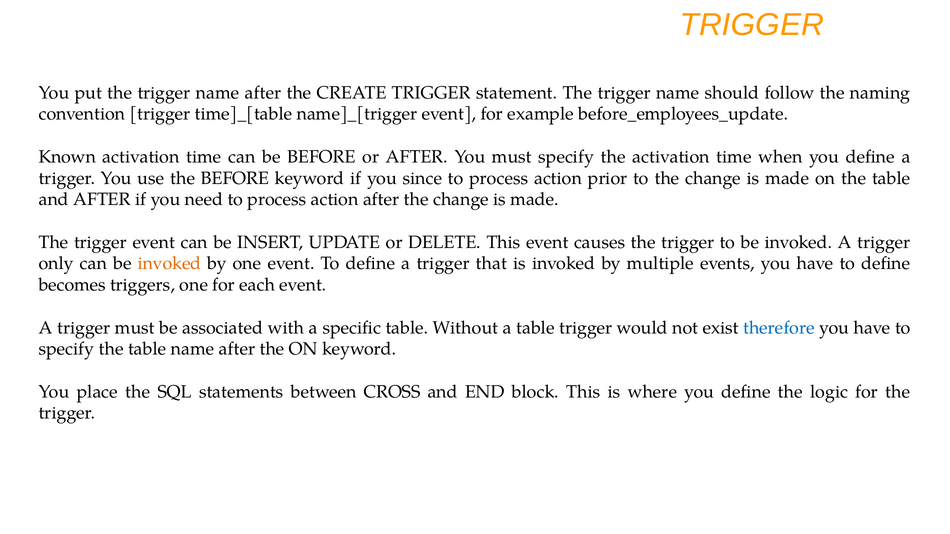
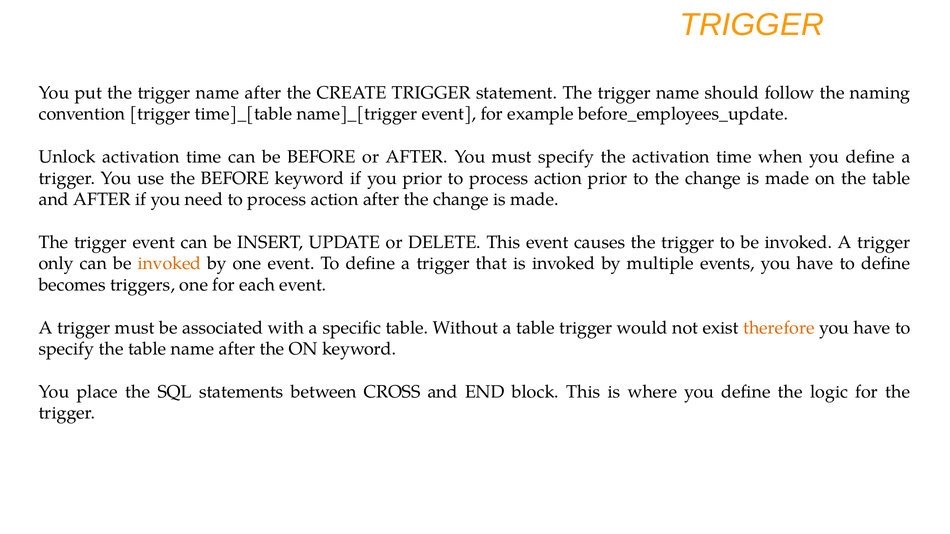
Known: Known -> Unlock
you since: since -> prior
therefore colour: blue -> orange
